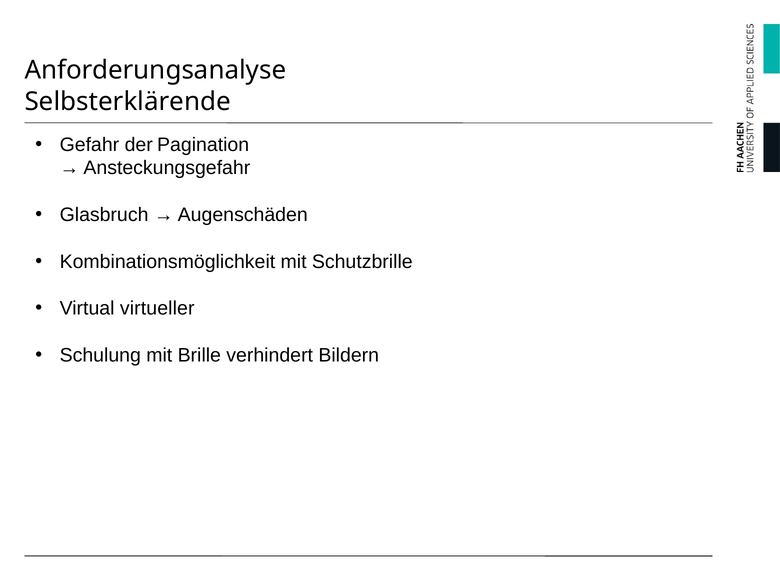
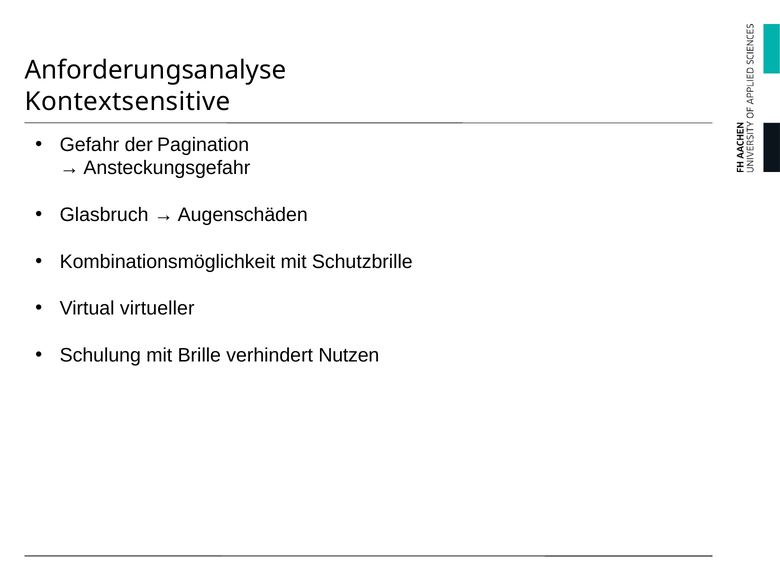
Selbsterklärende: Selbsterklärende -> Kontextsensitive
Bildern: Bildern -> Nutzen
